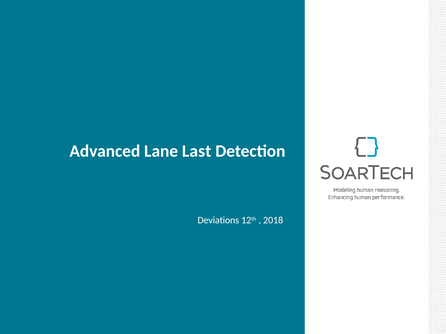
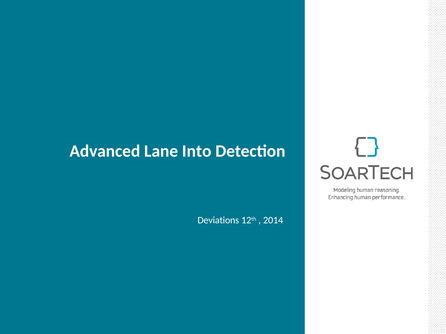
Last: Last -> Into
2018: 2018 -> 2014
